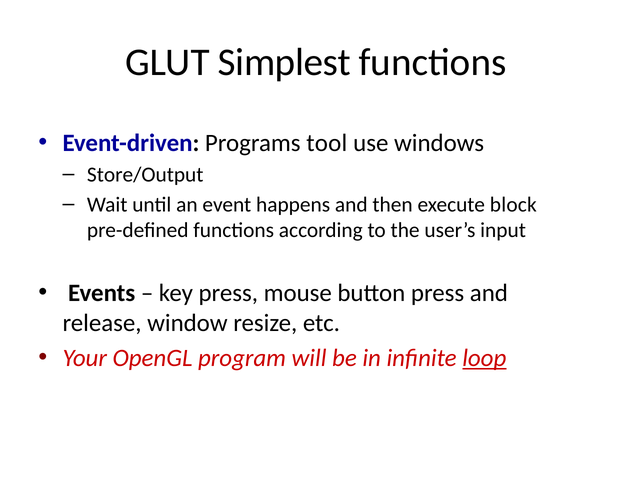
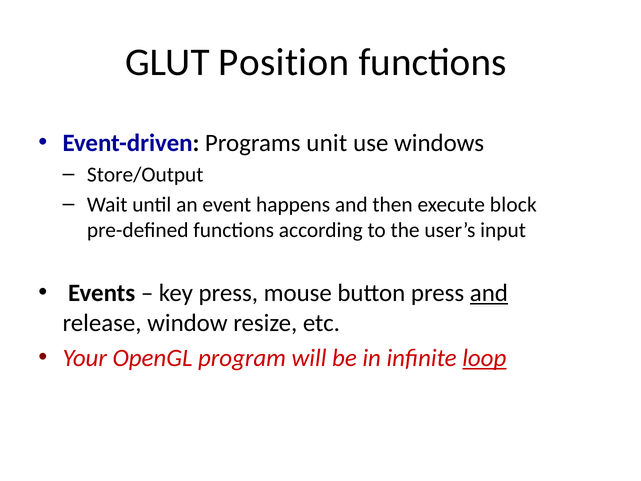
Simplest: Simplest -> Position
tool: tool -> unit
and at (489, 293) underline: none -> present
